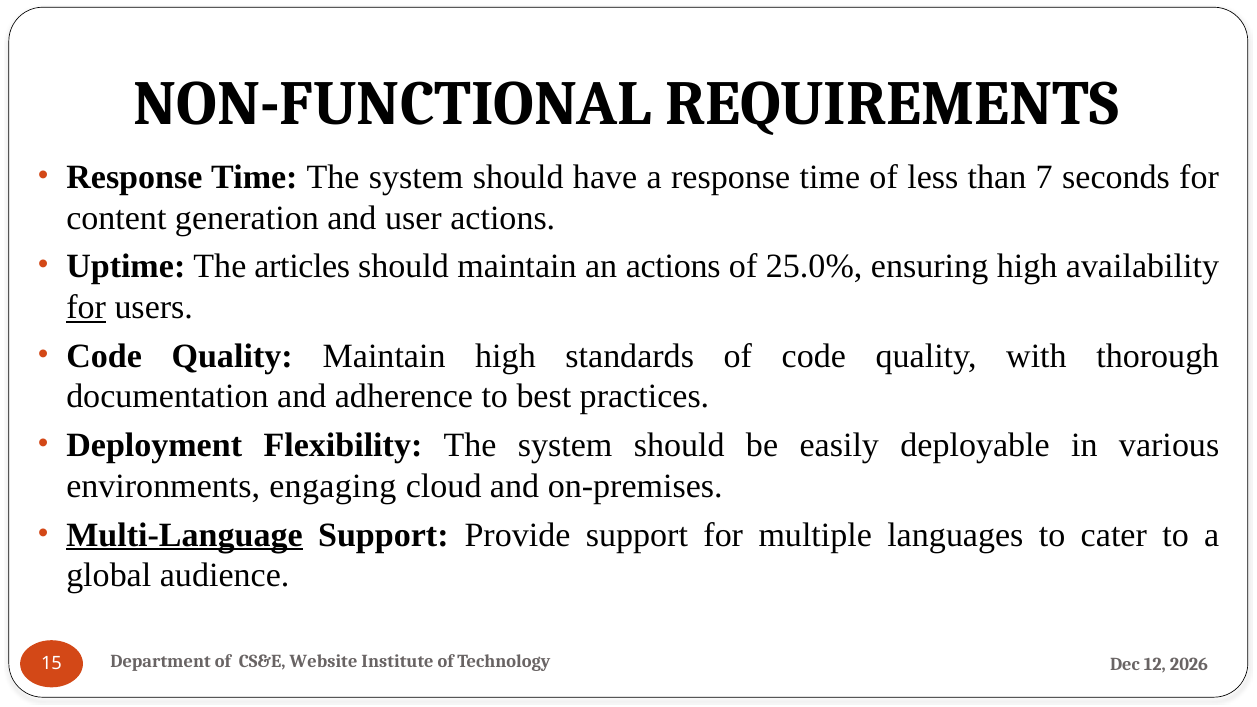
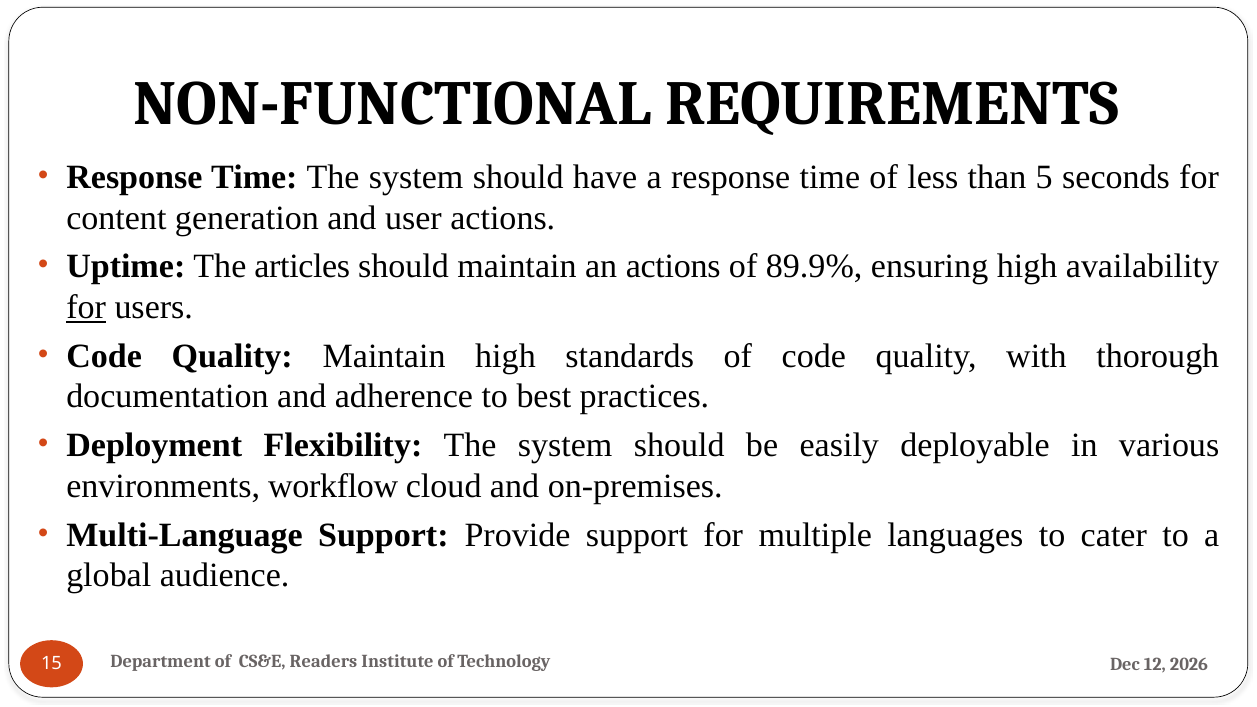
7: 7 -> 5
25.0%: 25.0% -> 89.9%
engaging: engaging -> workflow
Multi-Language underline: present -> none
Website: Website -> Readers
